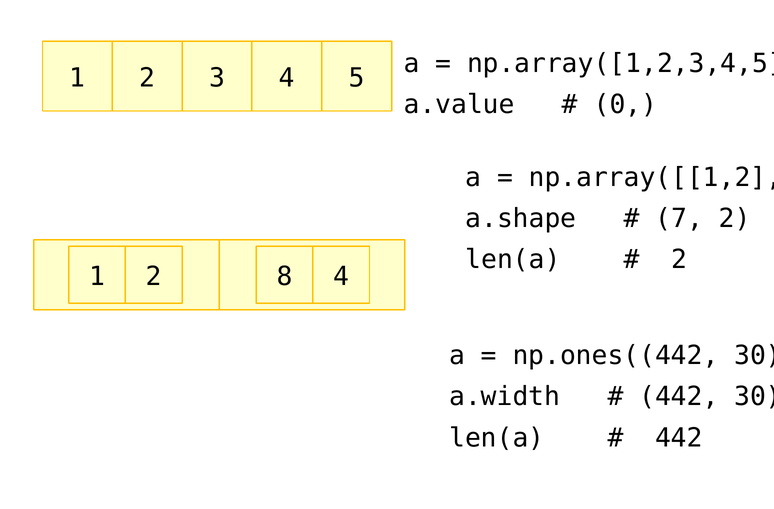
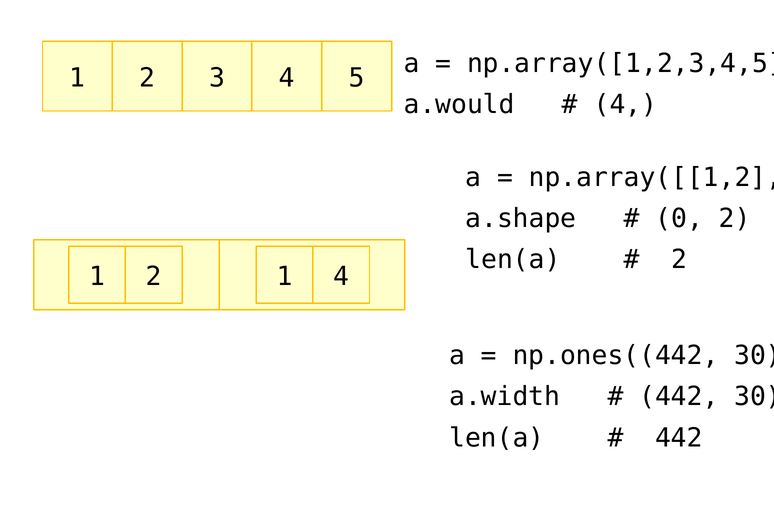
a.value: a.value -> a.would
0 at (625, 104): 0 -> 4
7: 7 -> 0
1 2 8: 8 -> 1
